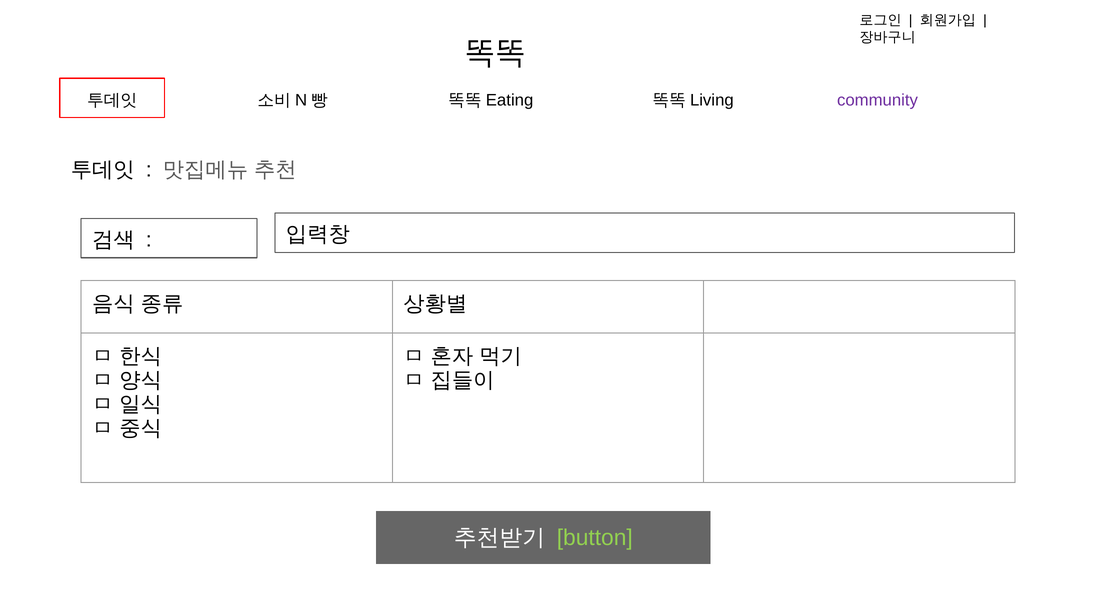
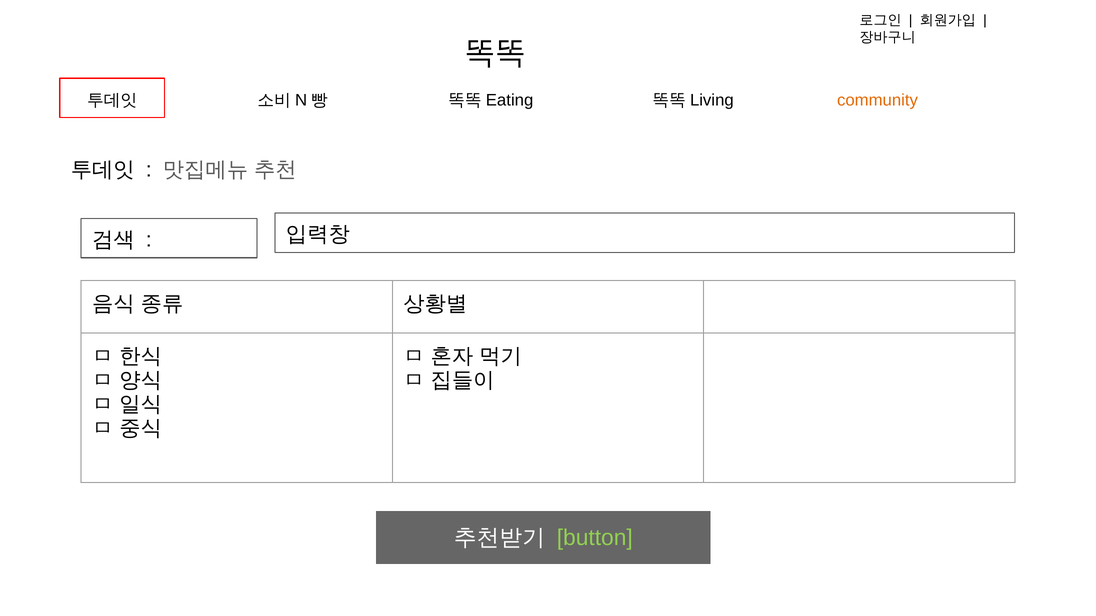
community colour: purple -> orange
